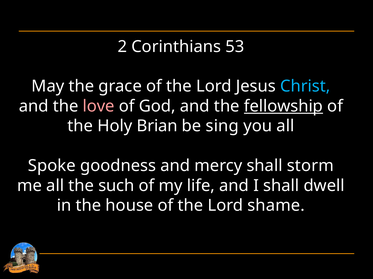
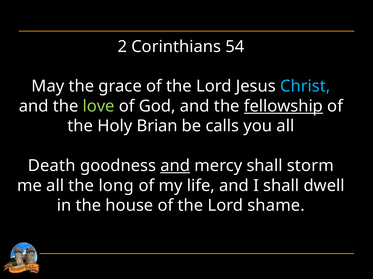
53: 53 -> 54
love colour: pink -> light green
sing: sing -> calls
Spoke: Spoke -> Death
and at (175, 166) underline: none -> present
such: such -> long
